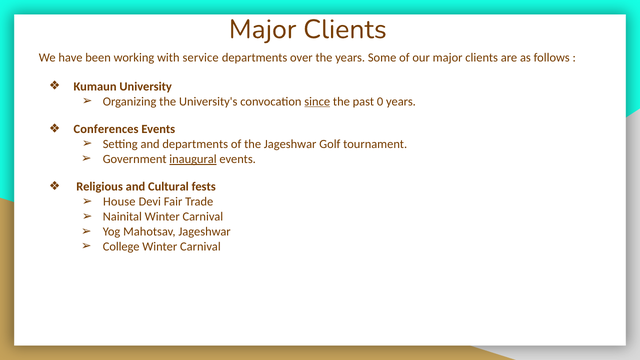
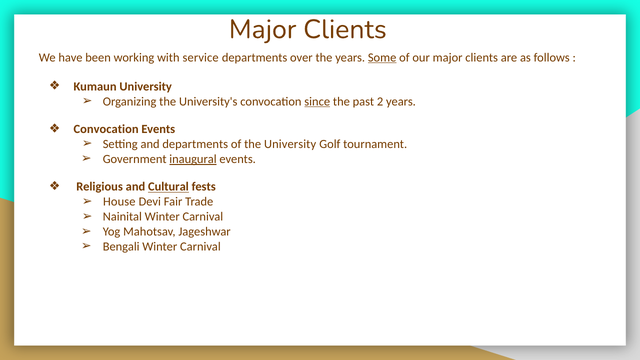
Some underline: none -> present
0: 0 -> 2
Conferences at (106, 129): Conferences -> Convocation
the Jageshwar: Jageshwar -> University
Cultural underline: none -> present
College: College -> Bengali
